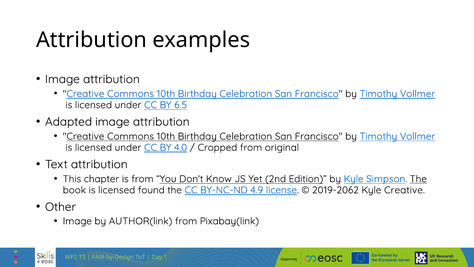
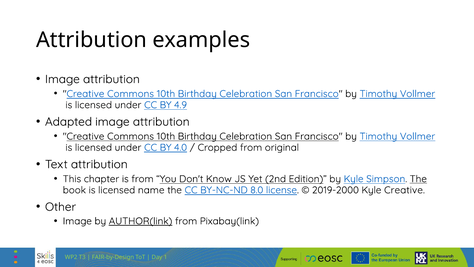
6.5: 6.5 -> 4.9
found: found -> name
4.9: 4.9 -> 8.0
2019-2062: 2019-2062 -> 2019-2000
AUTHOR(link underline: none -> present
